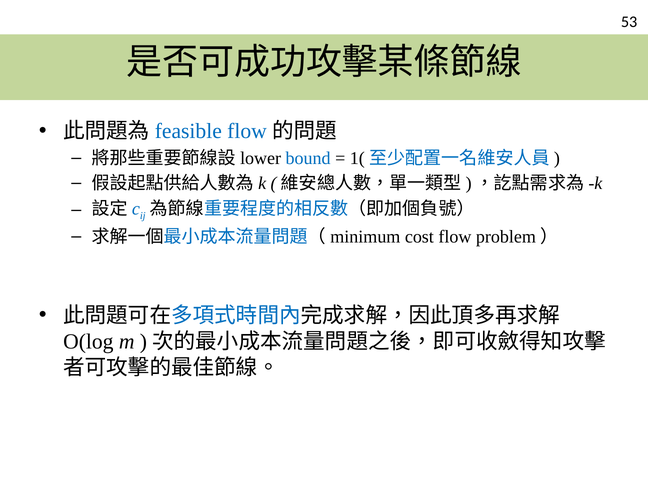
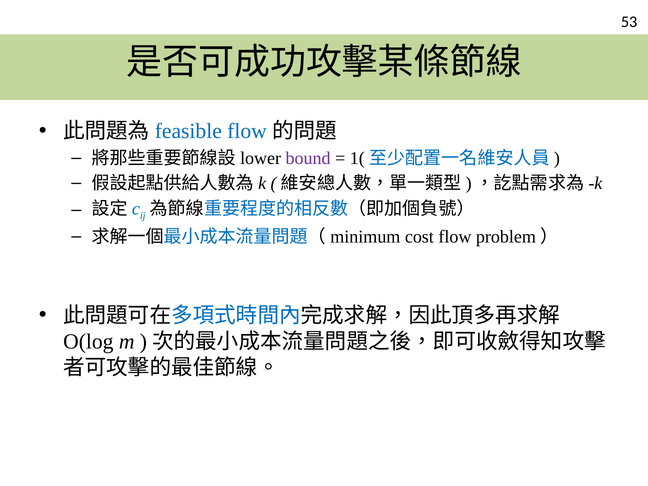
bound colour: blue -> purple
